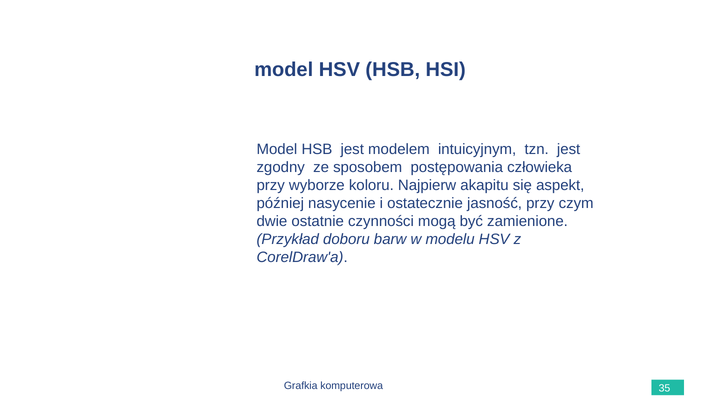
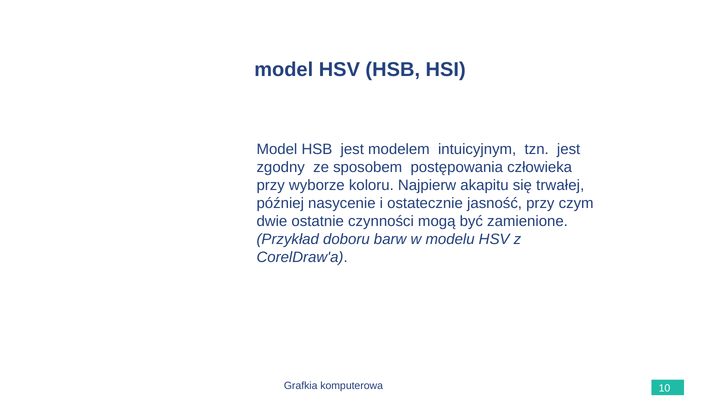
aspekt: aspekt -> trwałej
35: 35 -> 10
